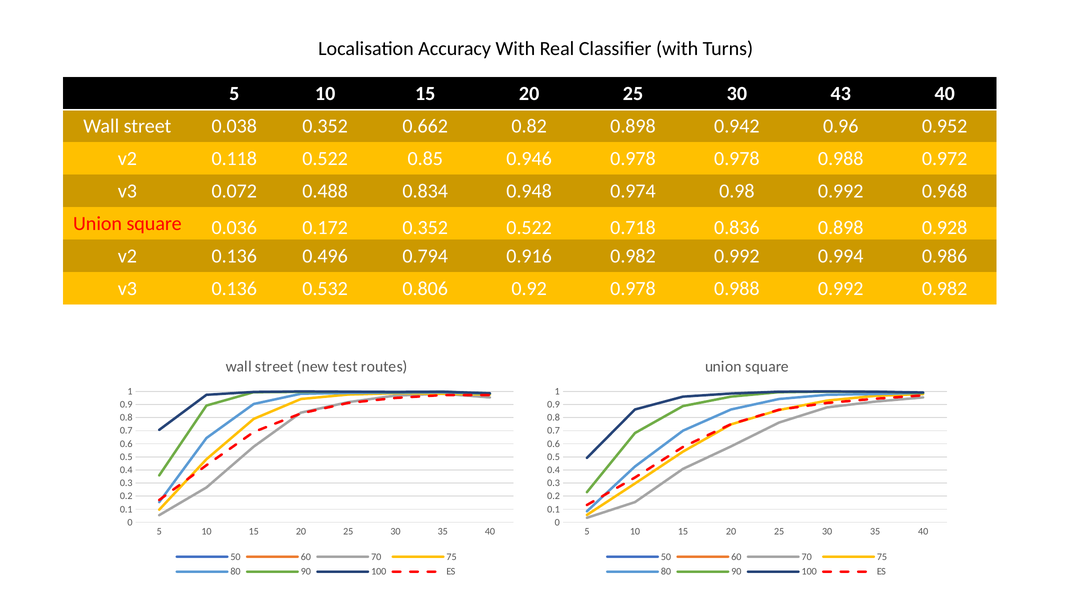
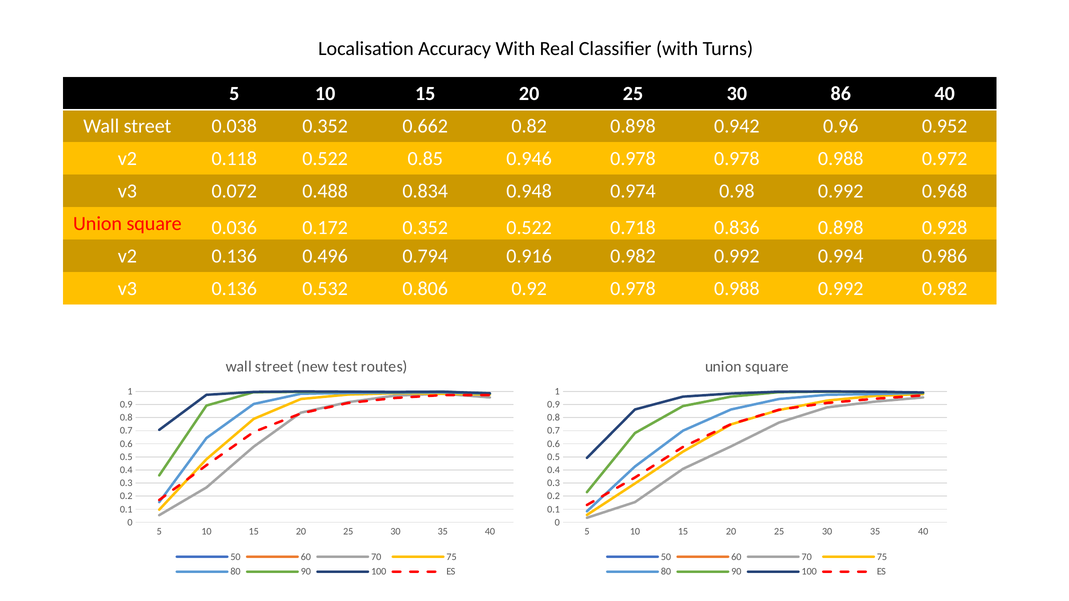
43: 43 -> 86
